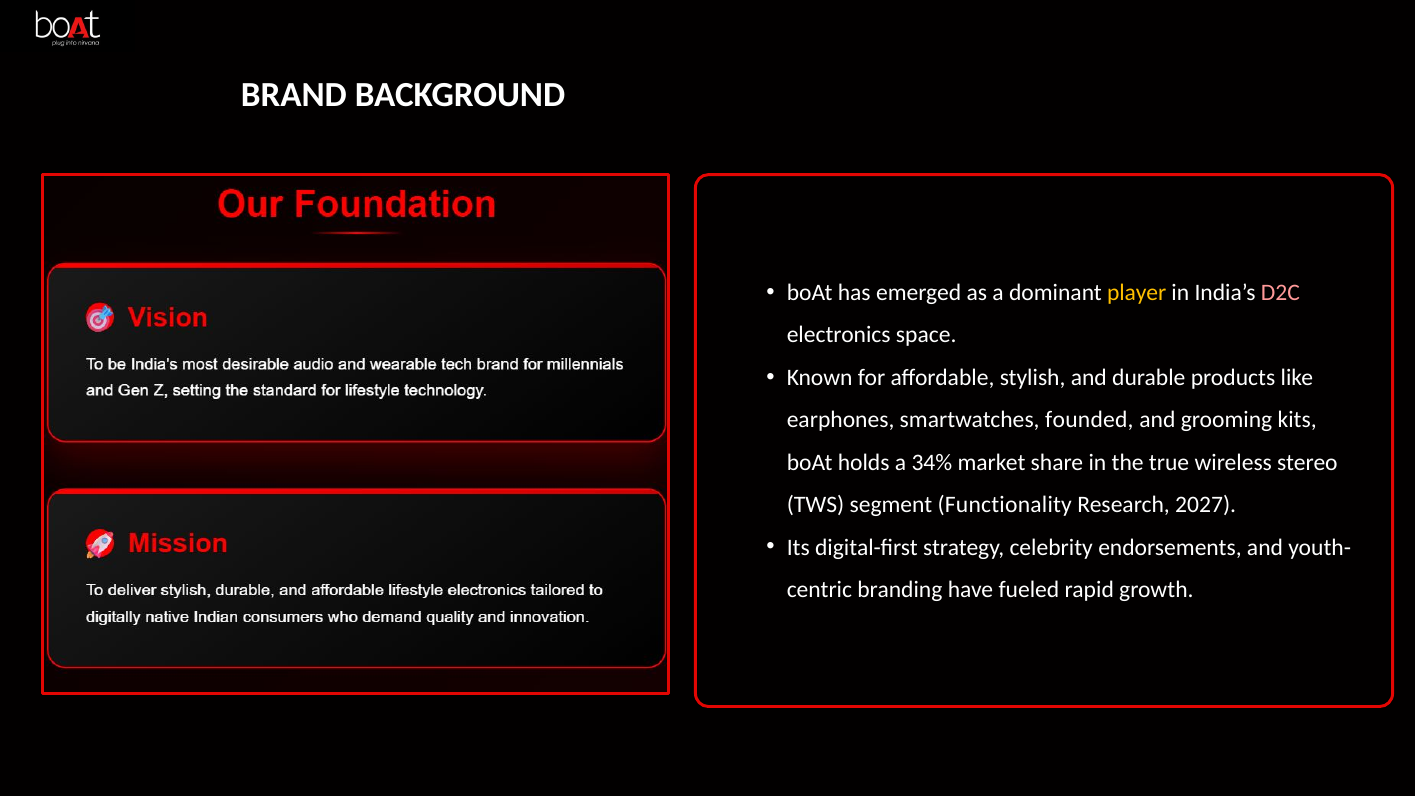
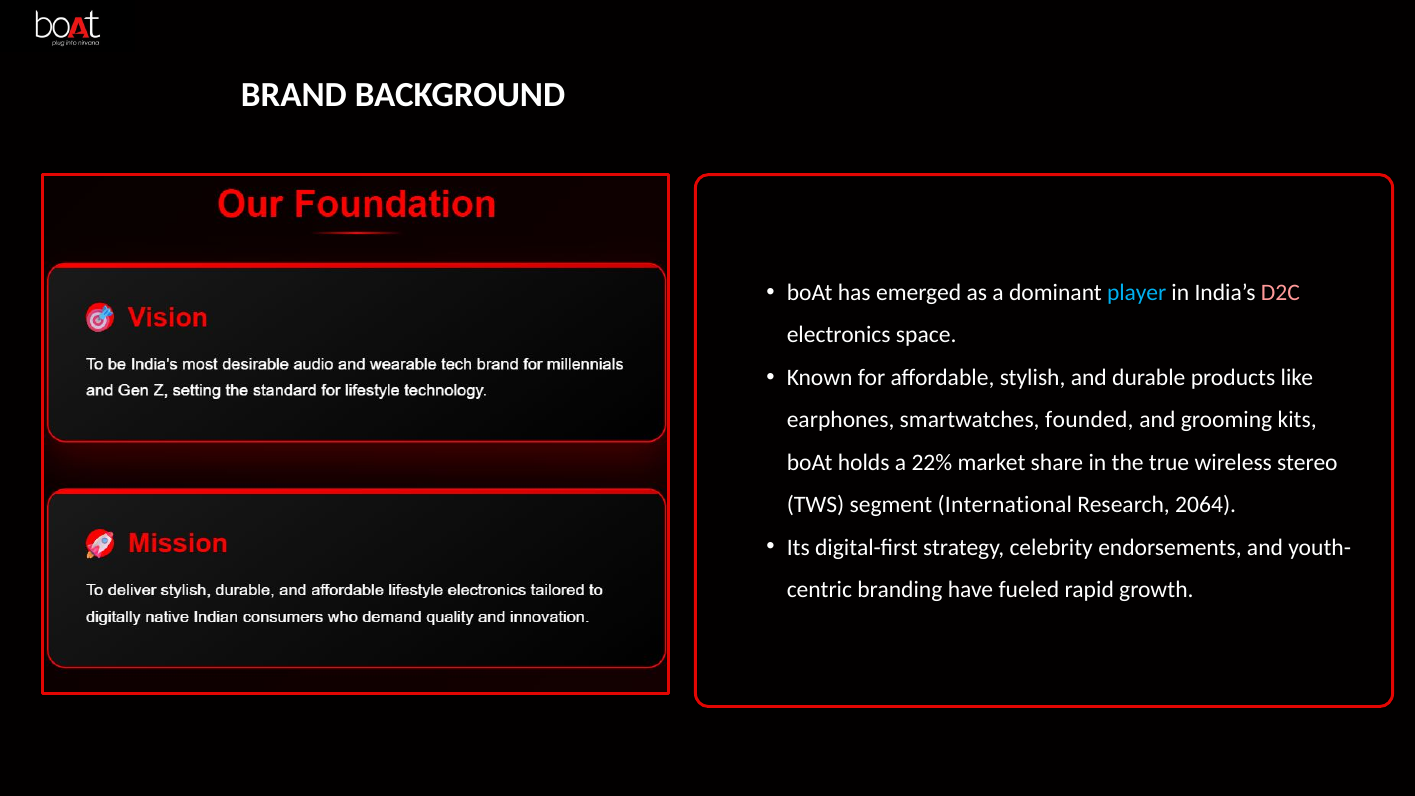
player colour: yellow -> light blue
34%: 34% -> 22%
Functionality: Functionality -> International
2027: 2027 -> 2064
